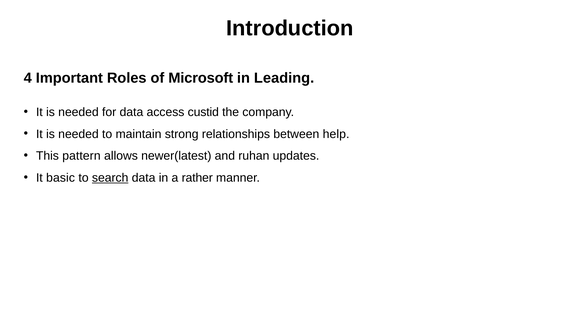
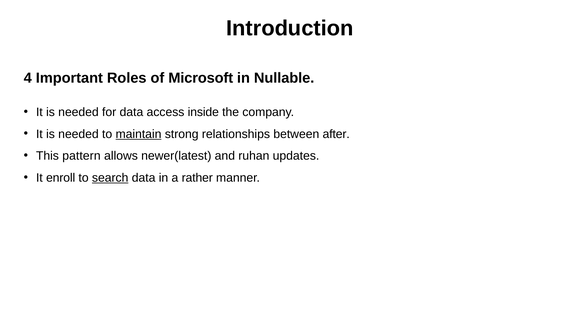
Leading: Leading -> Nullable
custid: custid -> inside
maintain underline: none -> present
help: help -> after
basic: basic -> enroll
